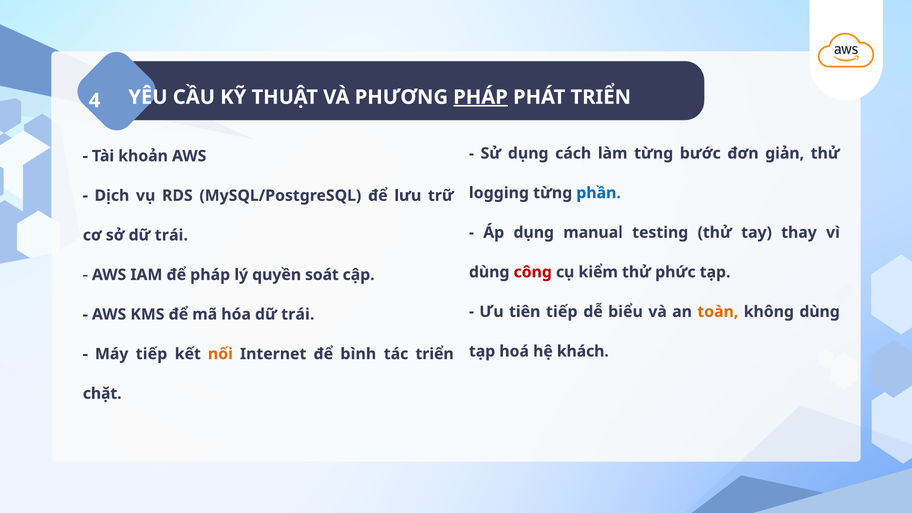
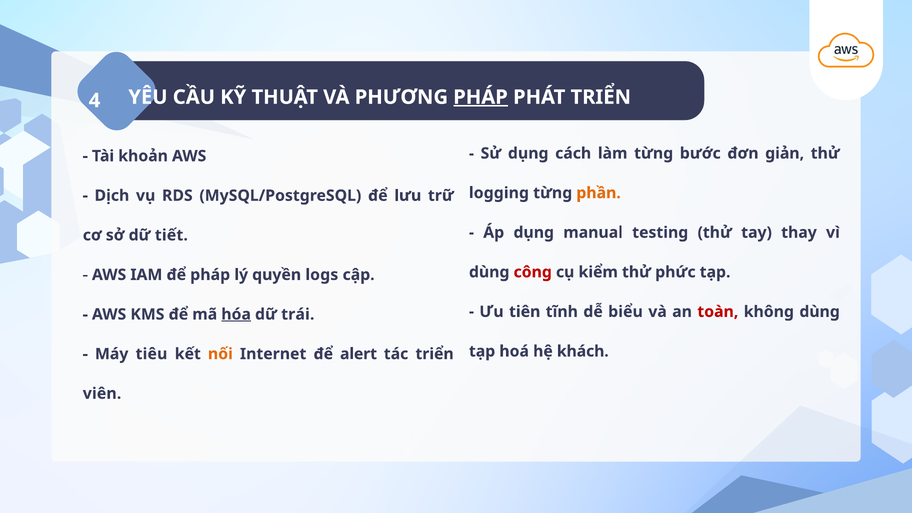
phần colour: blue -> orange
sở dữ trái: trái -> tiết
soát: soát -> logs
tiên tiếp: tiếp -> tĩnh
toàn colour: orange -> red
hóa underline: none -> present
Máy tiếp: tiếp -> tiêu
bình: bình -> alert
chặt: chặt -> viên
